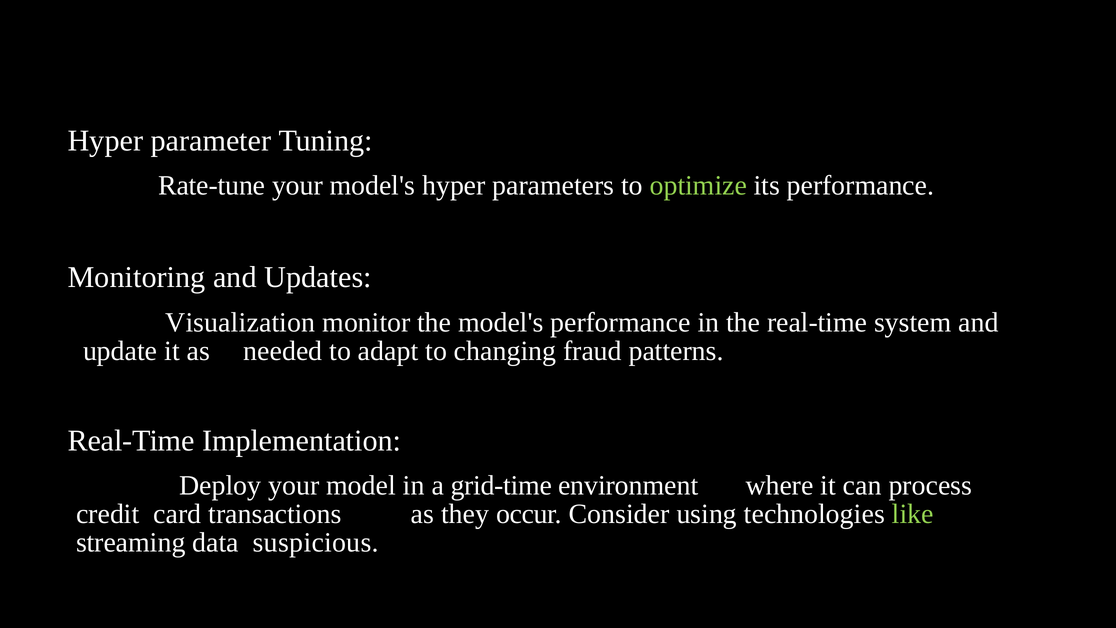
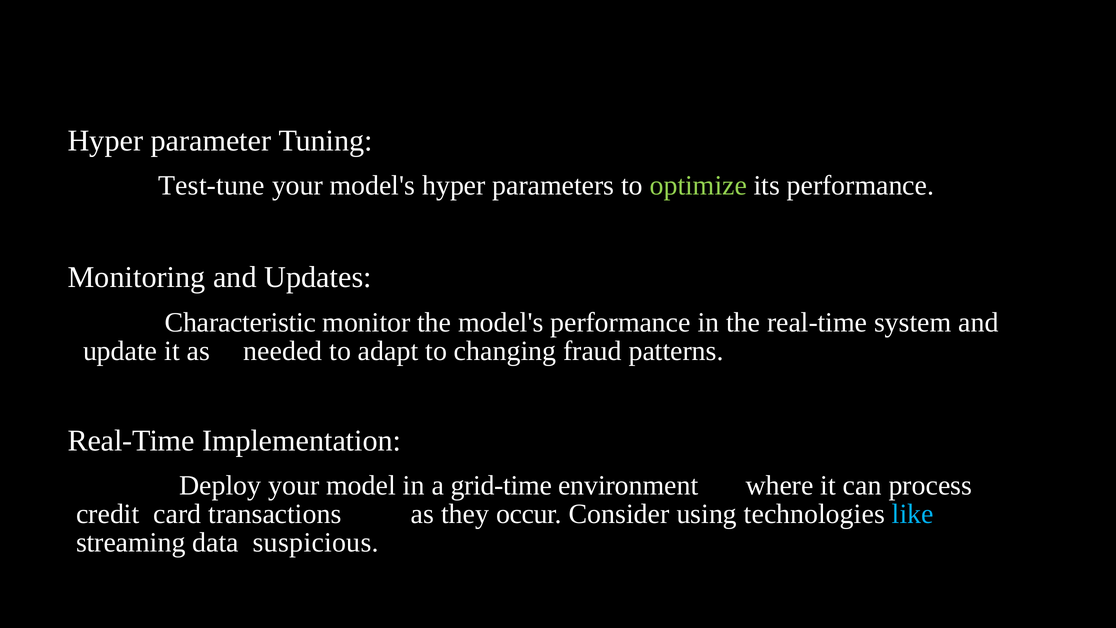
Rate-tune: Rate-tune -> Test-tune
Visualization: Visualization -> Characteristic
like colour: light green -> light blue
